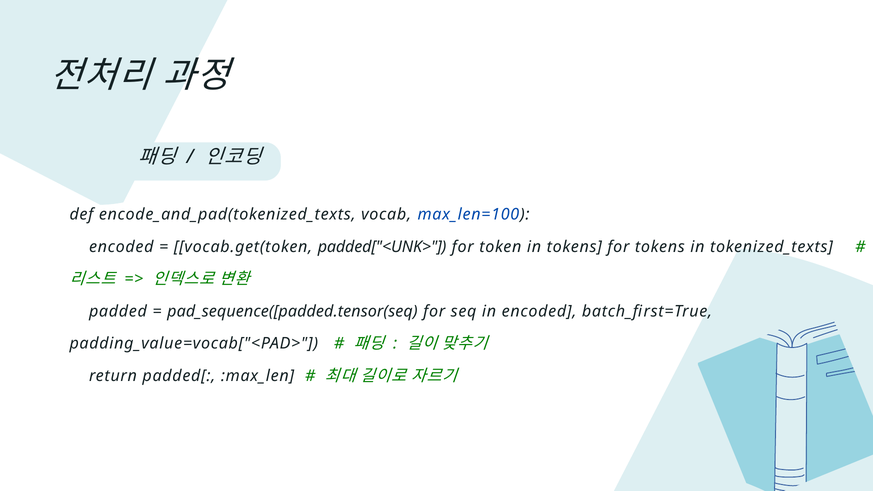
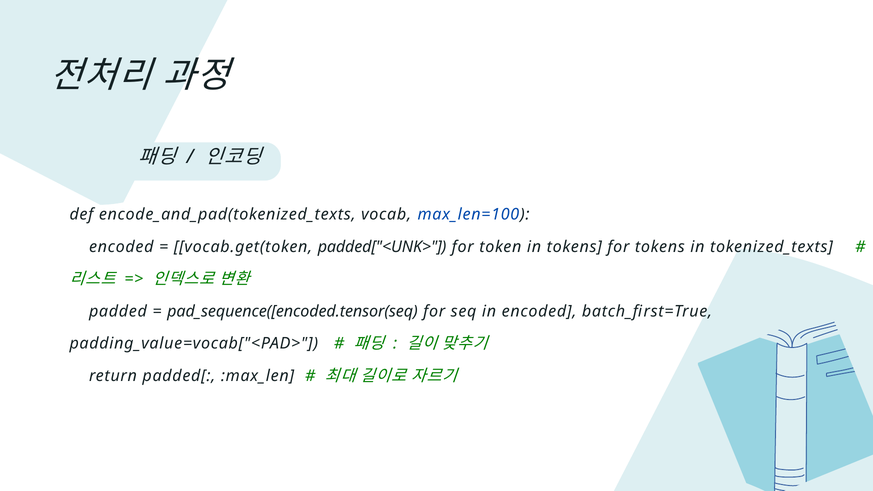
pad_sequence([padded.tensor(seq: pad_sequence([padded.tensor(seq -> pad_sequence([encoded.tensor(seq
